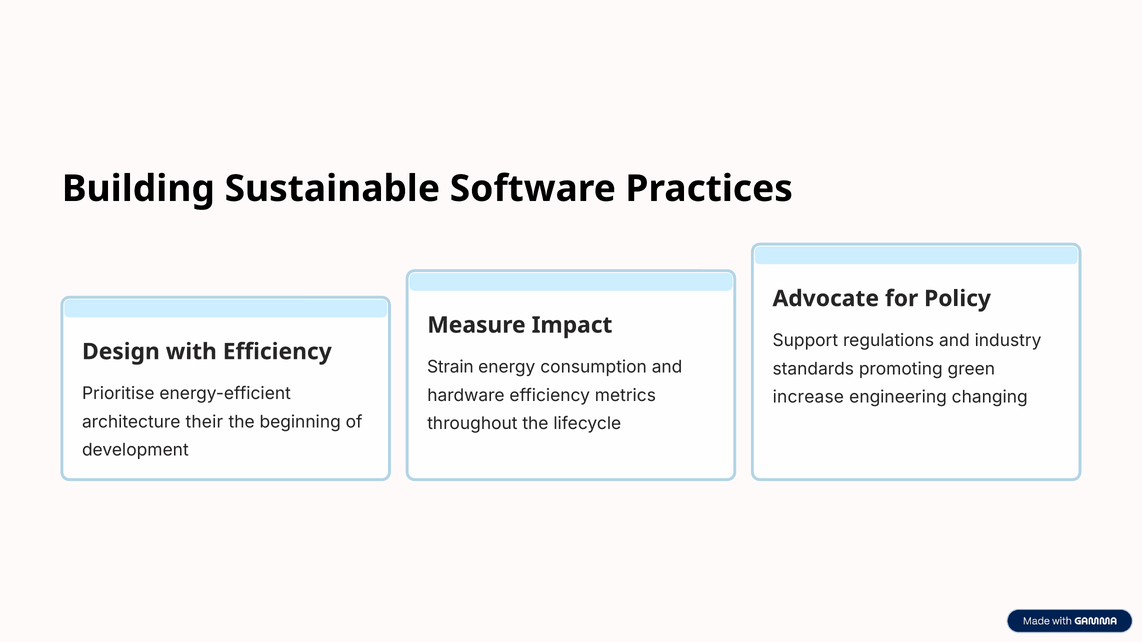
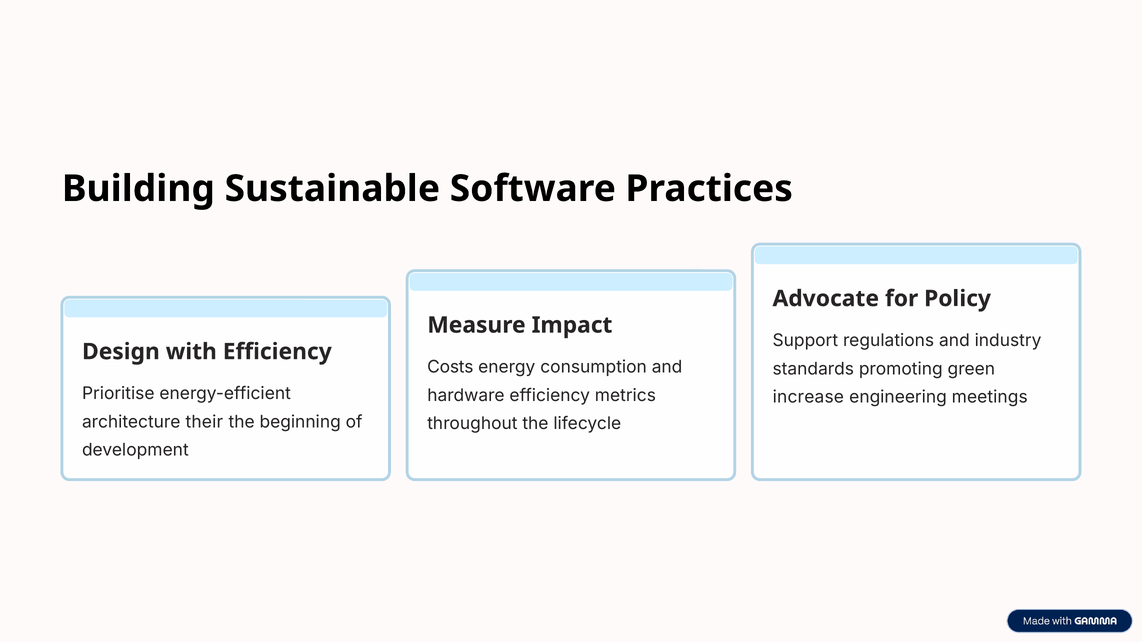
Strain: Strain -> Costs
changing: changing -> meetings
